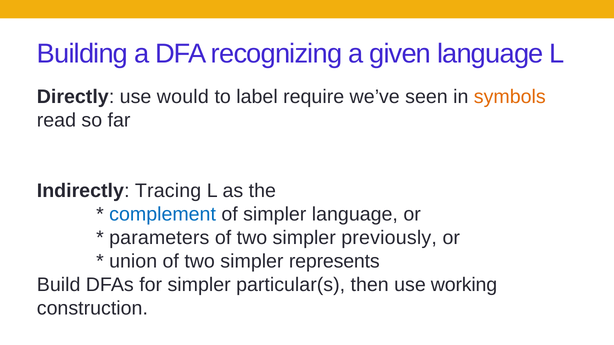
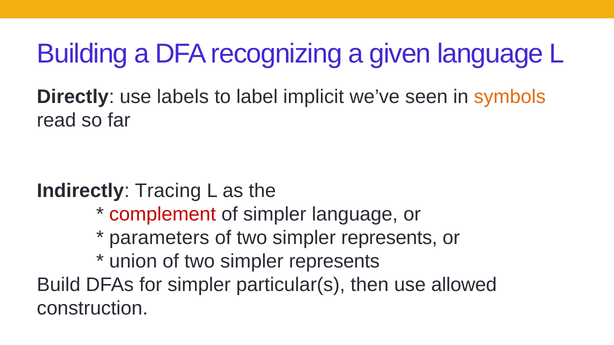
would: would -> labels
require: require -> implicit
complement colour: blue -> red
previously at (389, 238): previously -> represents
working: working -> allowed
